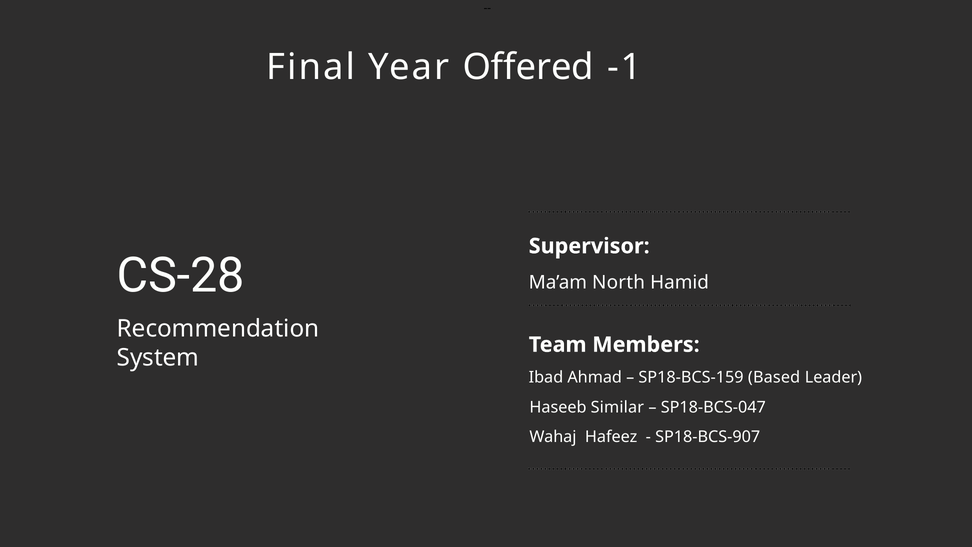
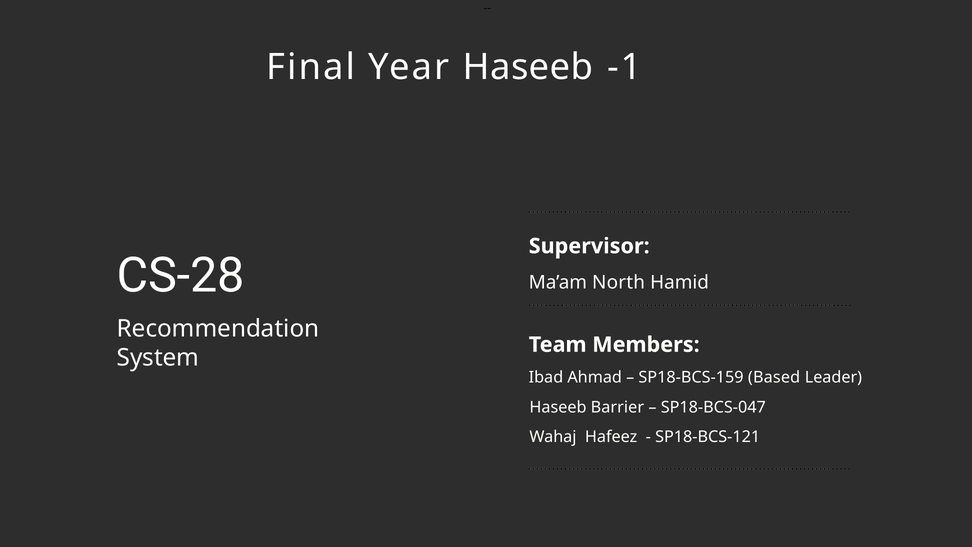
Year Offered: Offered -> Haseeb
Similar: Similar -> Barrier
SP18-BCS-907: SP18-BCS-907 -> SP18-BCS-121
